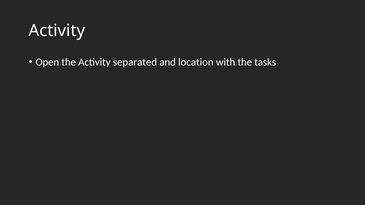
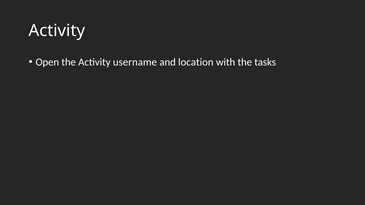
separated: separated -> username
